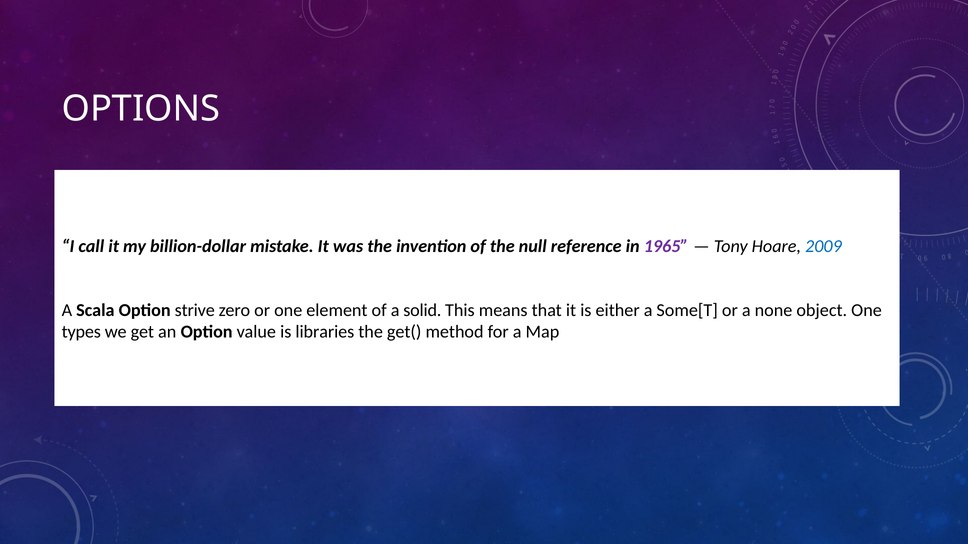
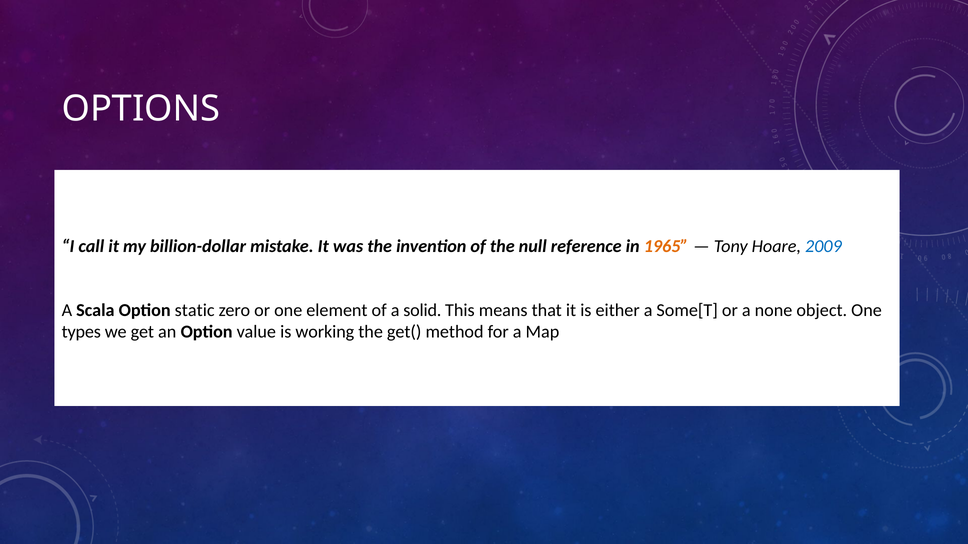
1965 colour: purple -> orange
strive: strive -> static
libraries: libraries -> working
